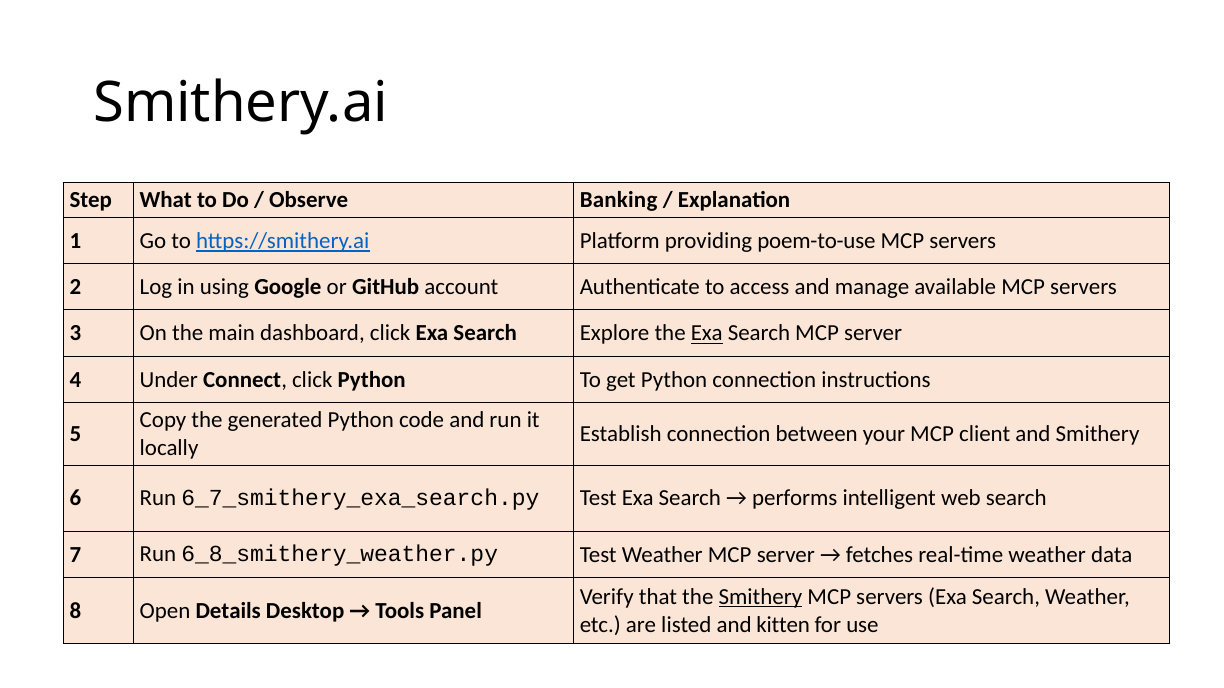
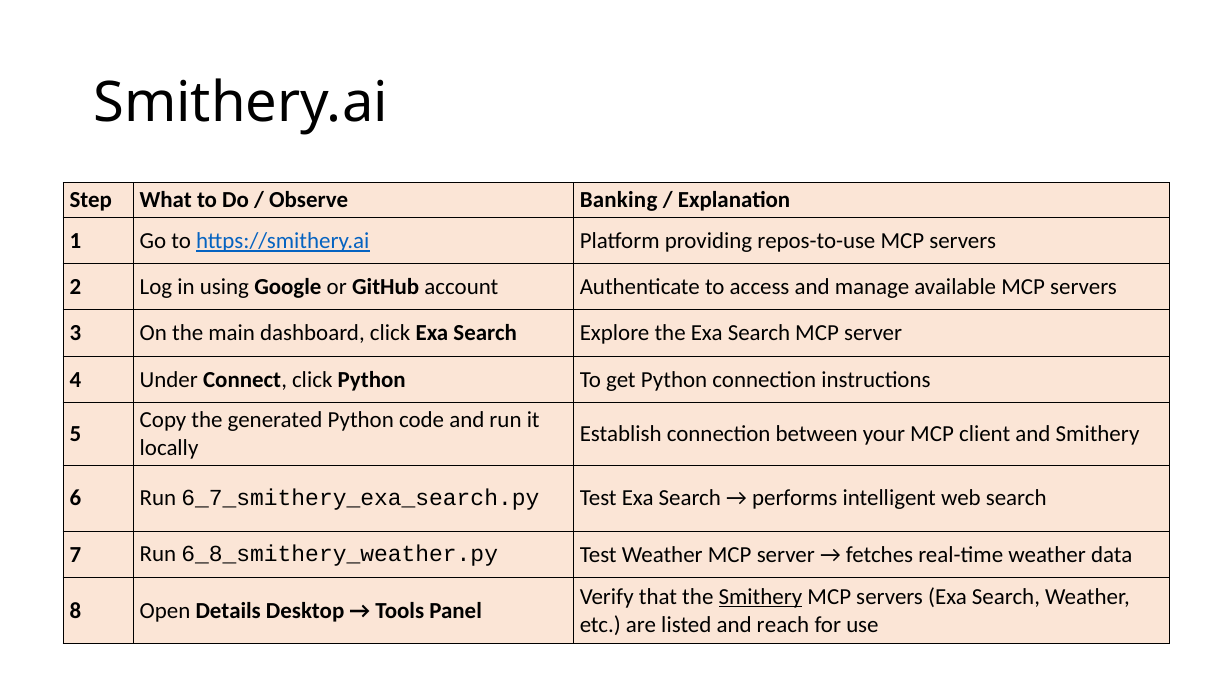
poem-to-use: poem-to-use -> repos-to-use
Exa at (707, 334) underline: present -> none
kitten: kitten -> reach
